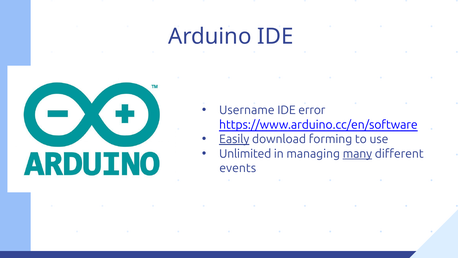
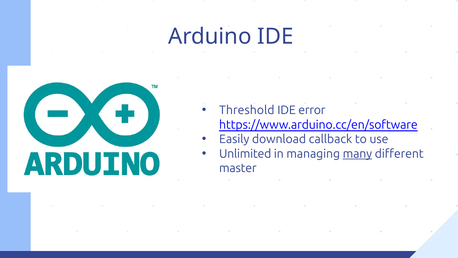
Username: Username -> Threshold
Easily underline: present -> none
forming: forming -> callback
events: events -> master
